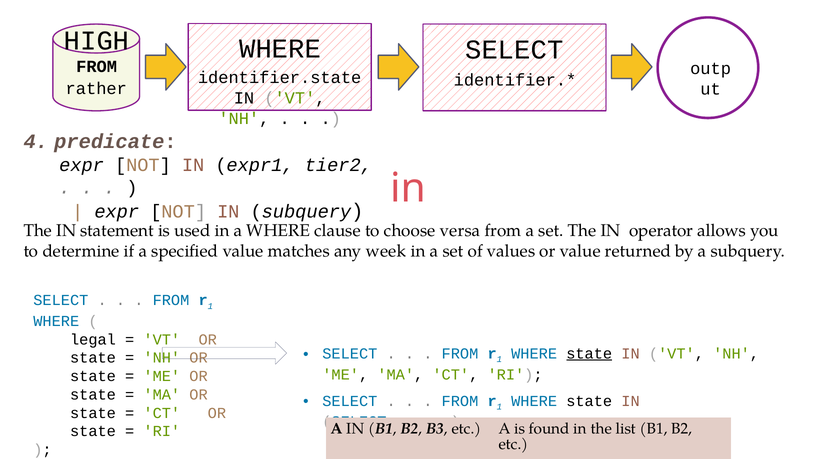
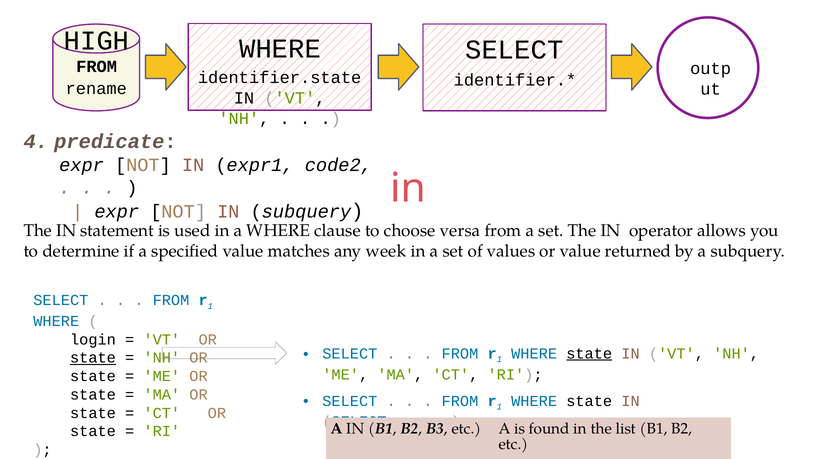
rather: rather -> rename
tier2: tier2 -> code2
legal: legal -> login
state at (93, 358) underline: none -> present
